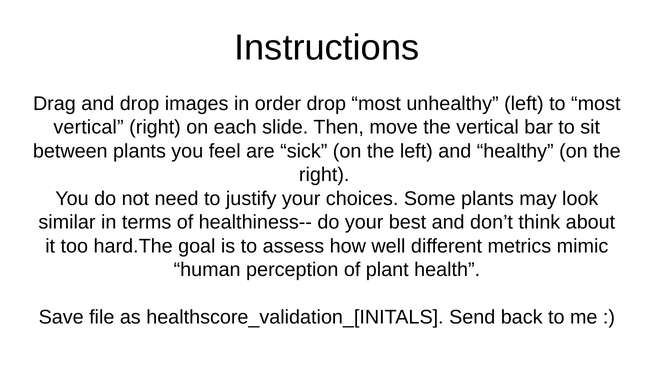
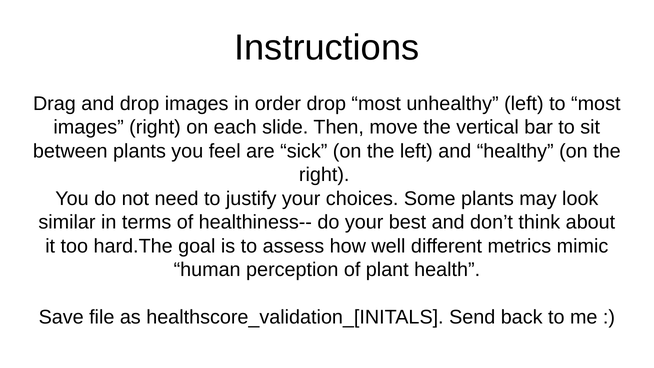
vertical at (89, 127): vertical -> images
